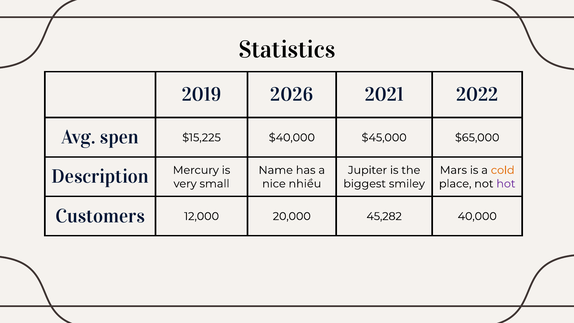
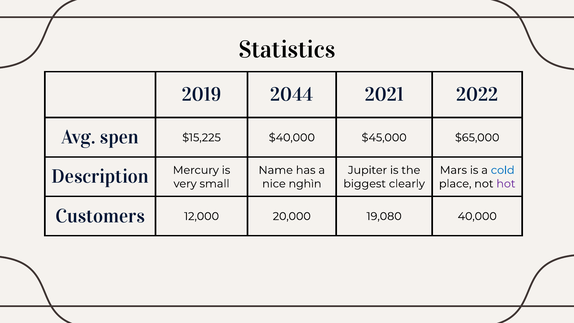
2026: 2026 -> 2044
cold colour: orange -> blue
nhiều: nhiều -> nghìn
smiley: smiley -> clearly
45,282: 45,282 -> 19,080
